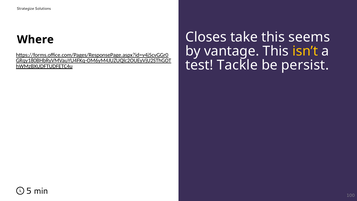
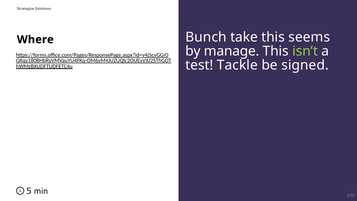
Closes: Closes -> Bunch
vantage: vantage -> manage
isn’t colour: yellow -> light green
be persist: persist -> signed
